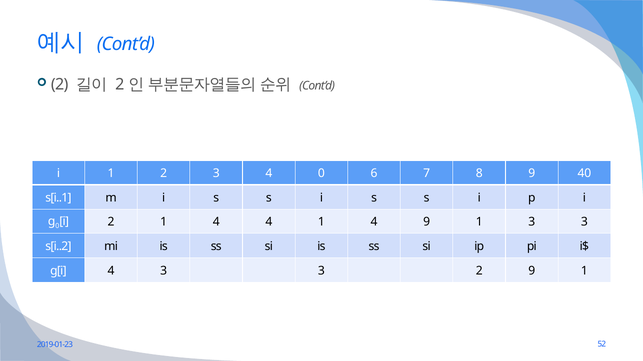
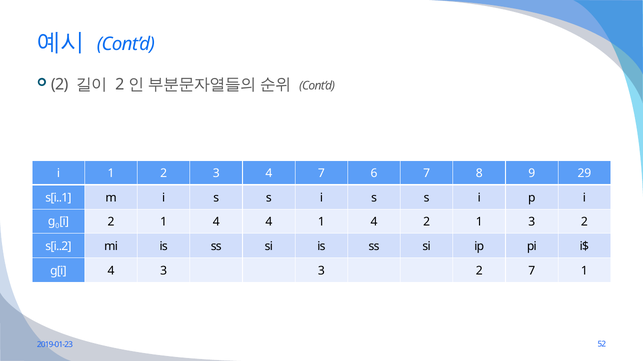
4 0: 0 -> 7
40: 40 -> 29
4 9: 9 -> 2
1 3 3: 3 -> 2
2 9: 9 -> 7
